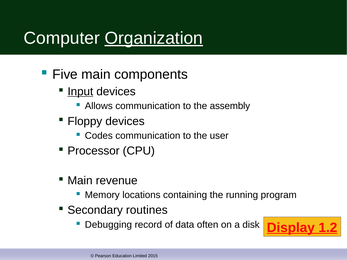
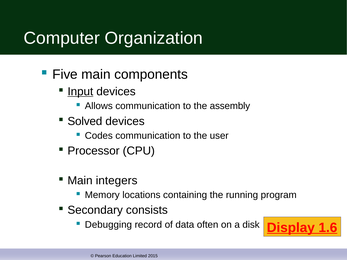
Organization underline: present -> none
Floppy: Floppy -> Solved
revenue: revenue -> integers
routines: routines -> consists
1.2: 1.2 -> 1.6
